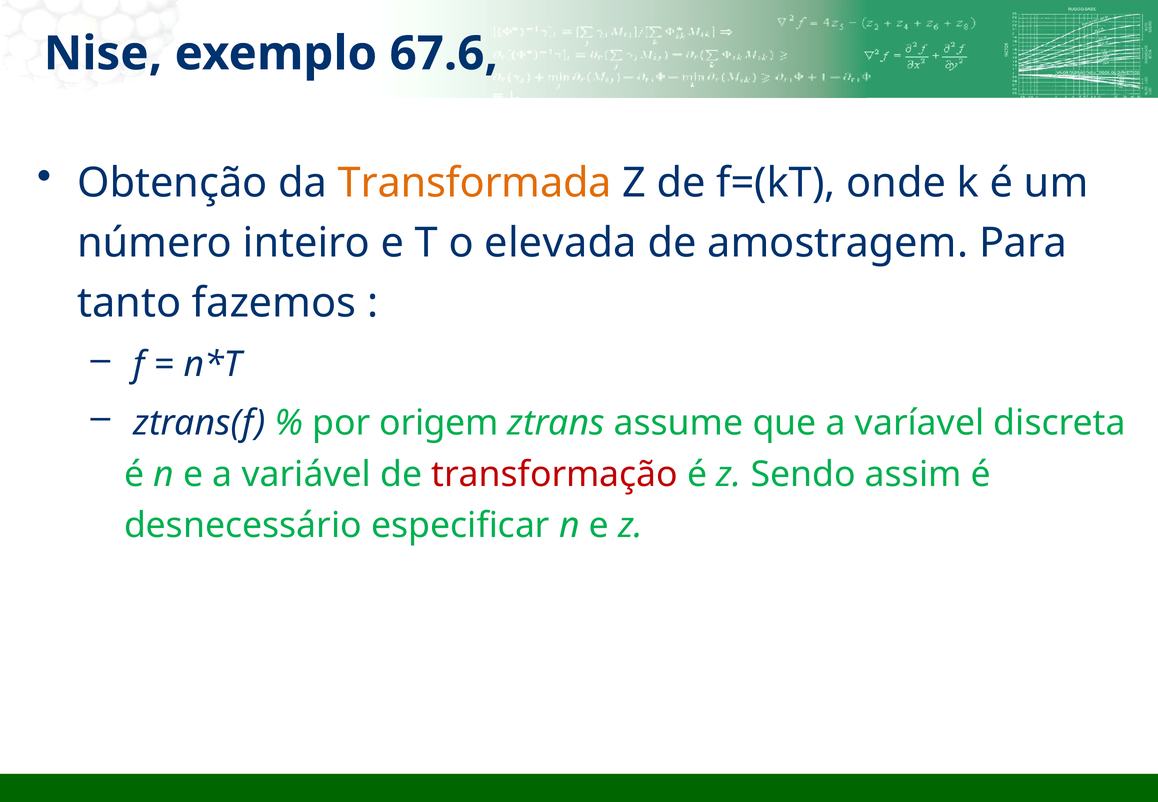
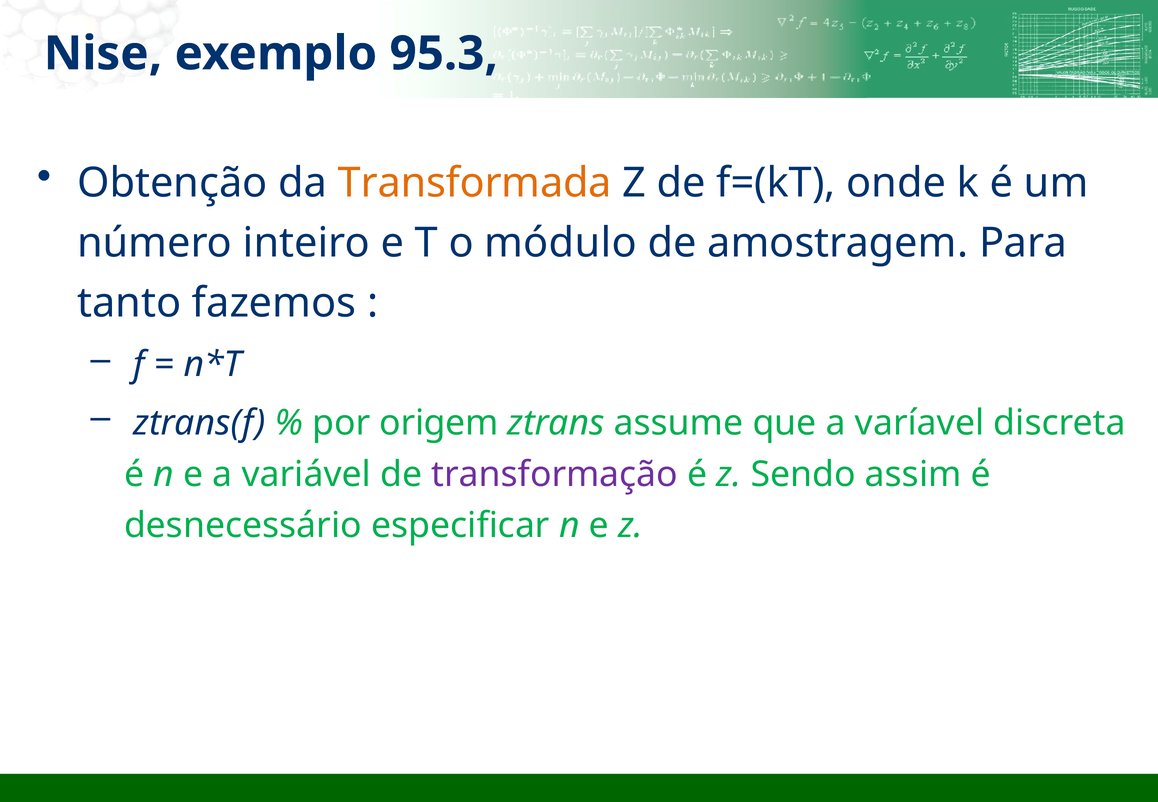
67.6: 67.6 -> 95.3
elevada: elevada -> módulo
transformação colour: red -> purple
